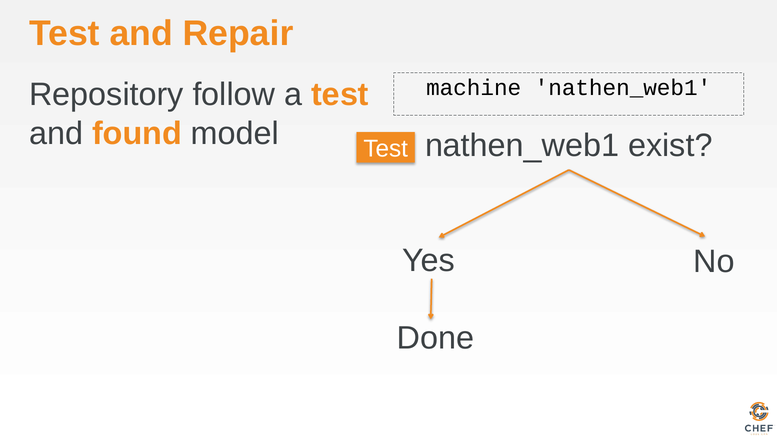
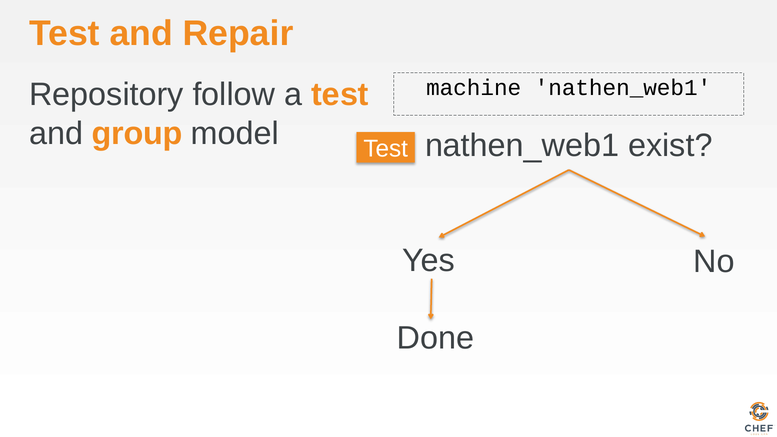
found: found -> group
